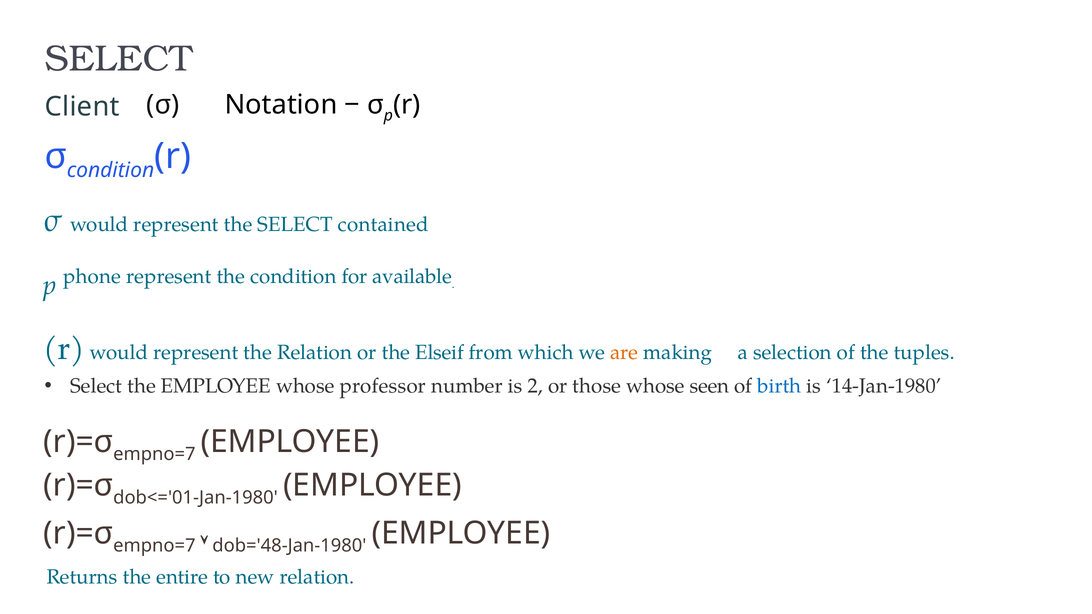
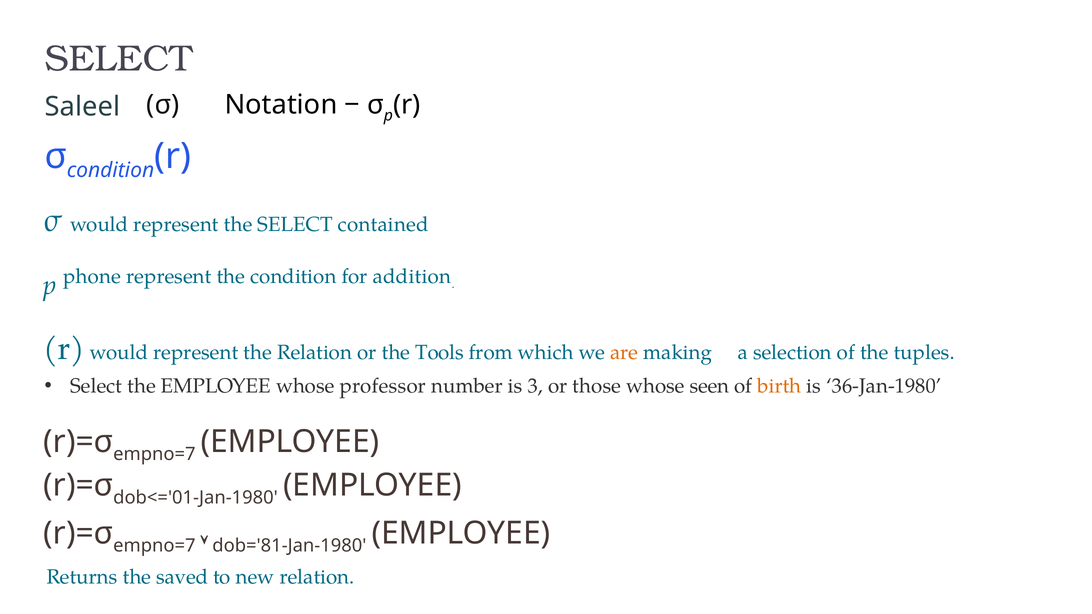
Client: Client -> Saleel
available: available -> addition
Elseif: Elseif -> Tools
2: 2 -> 3
birth colour: blue -> orange
14-Jan-1980: 14-Jan-1980 -> 36-Jan-1980
dob='48-Jan-1980: dob='48-Jan-1980 -> dob='81-Jan-1980
entire: entire -> saved
